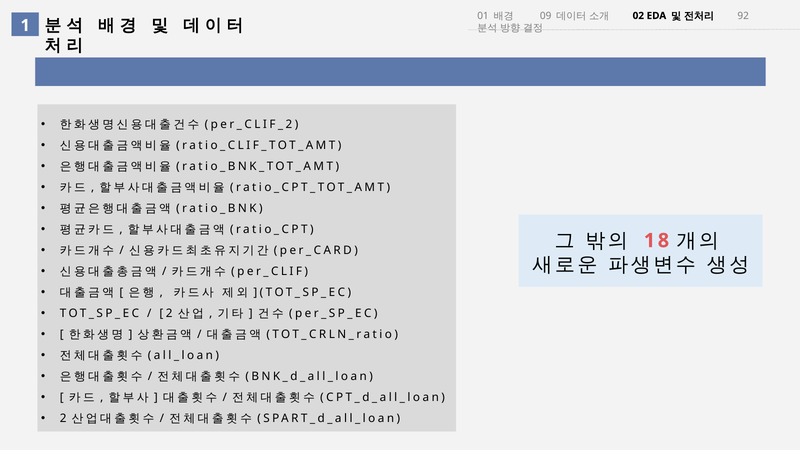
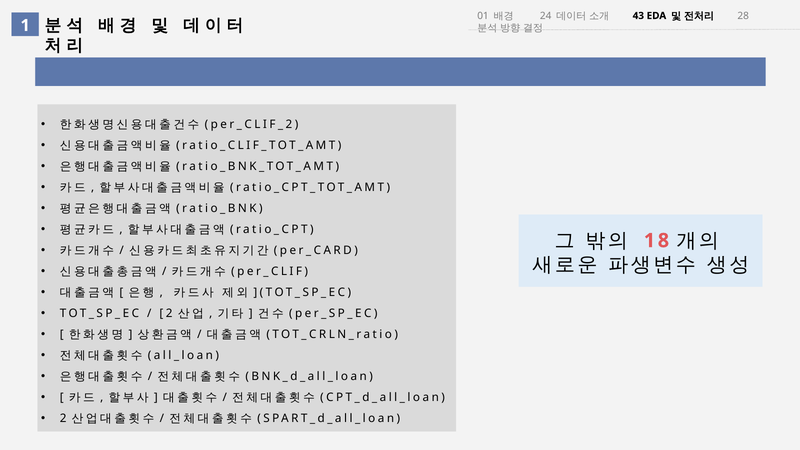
09: 09 -> 24
02: 02 -> 43
92: 92 -> 28
